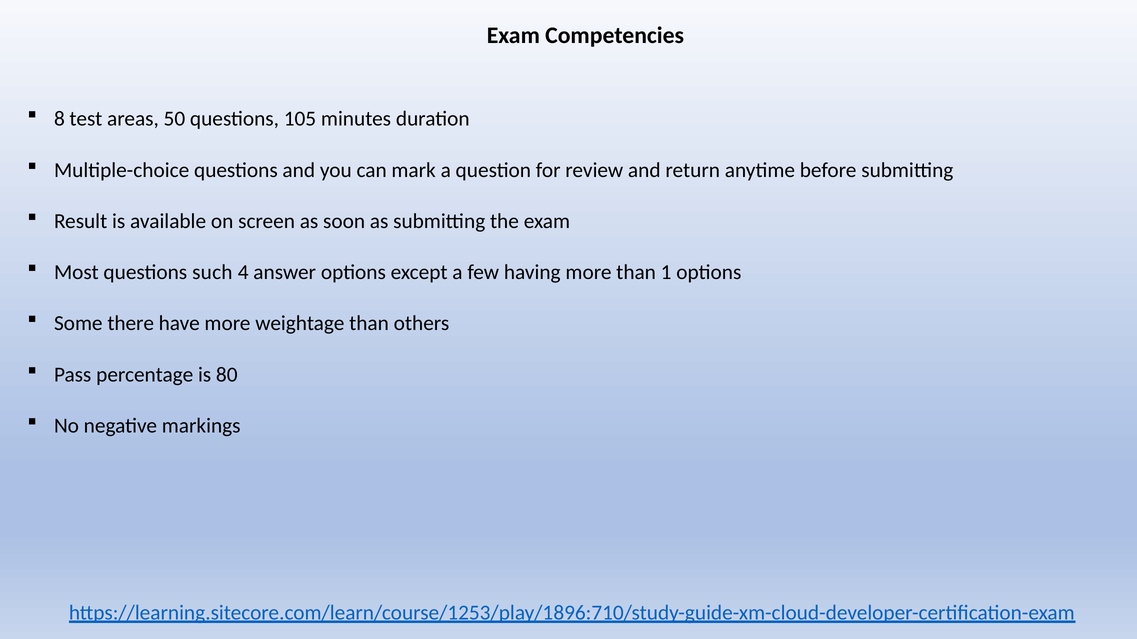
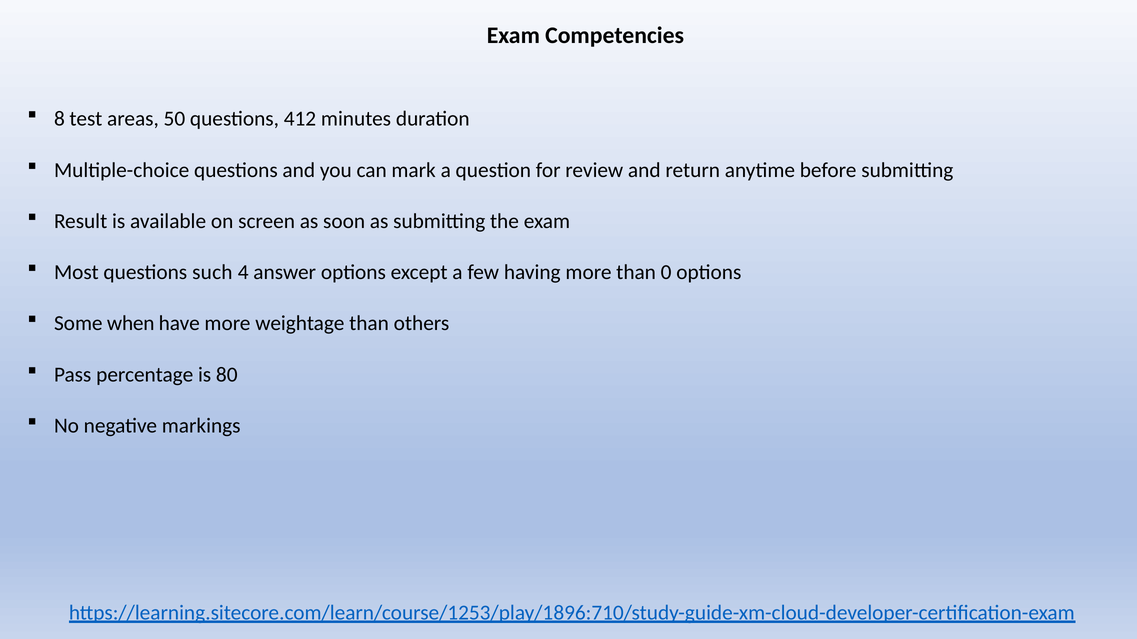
105: 105 -> 412
1: 1 -> 0
there: there -> when
